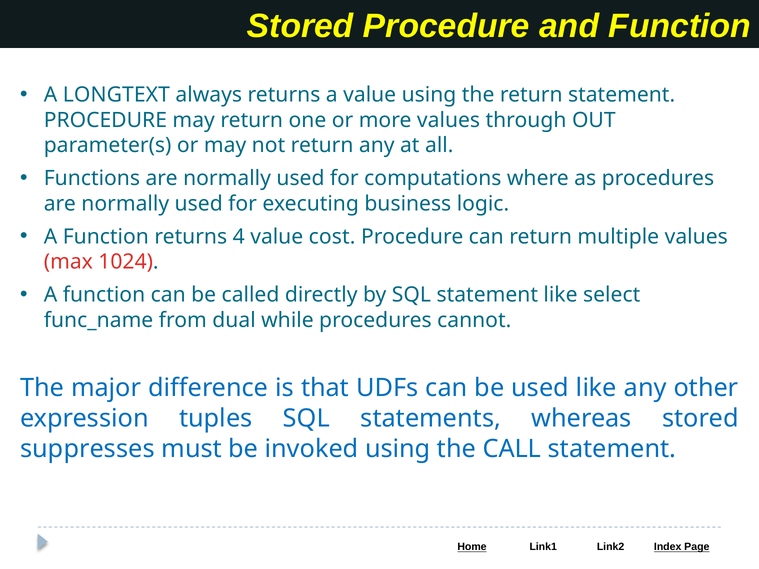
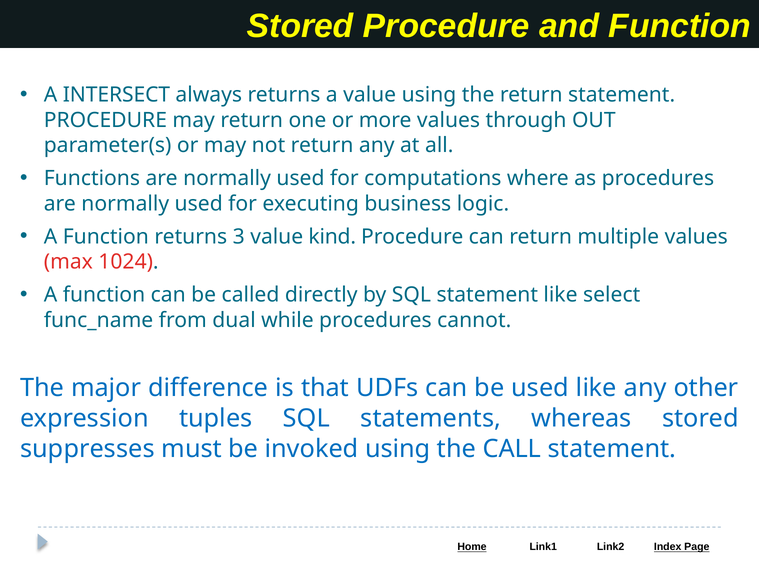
LONGTEXT: LONGTEXT -> INTERSECT
4: 4 -> 3
cost: cost -> kind
